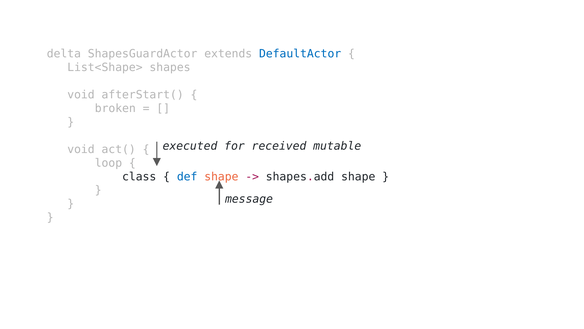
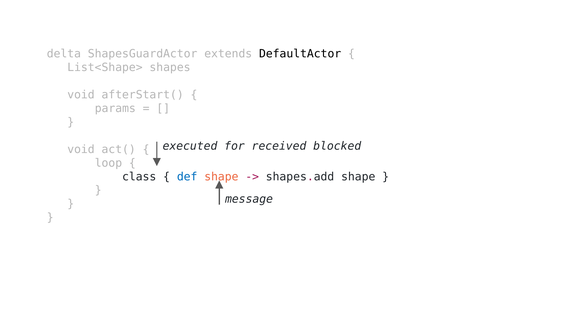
DefaultActor colour: blue -> black
broken: broken -> params
mutable: mutable -> blocked
